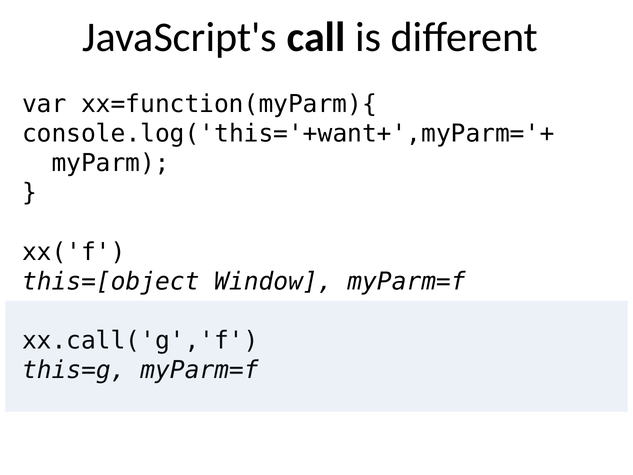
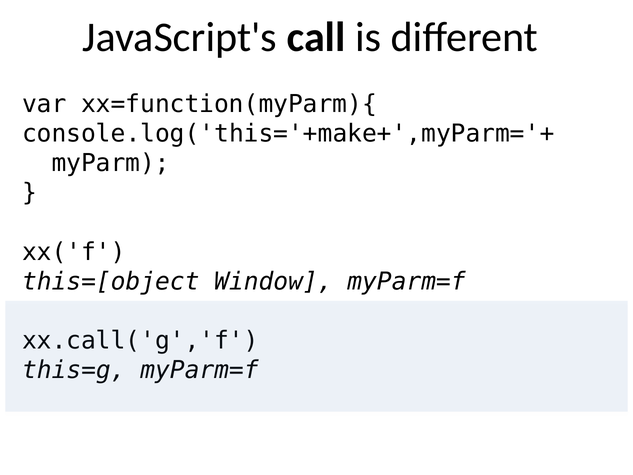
console.log('this='+want+',myParm='+: console.log('this='+want+',myParm='+ -> console.log('this='+make+',myParm='+
